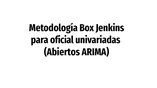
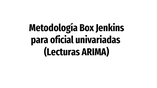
Abiertos: Abiertos -> Lecturas
